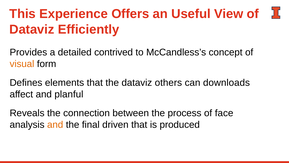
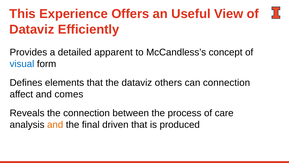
contrived: contrived -> apparent
visual colour: orange -> blue
can downloads: downloads -> connection
planful: planful -> comes
face: face -> care
